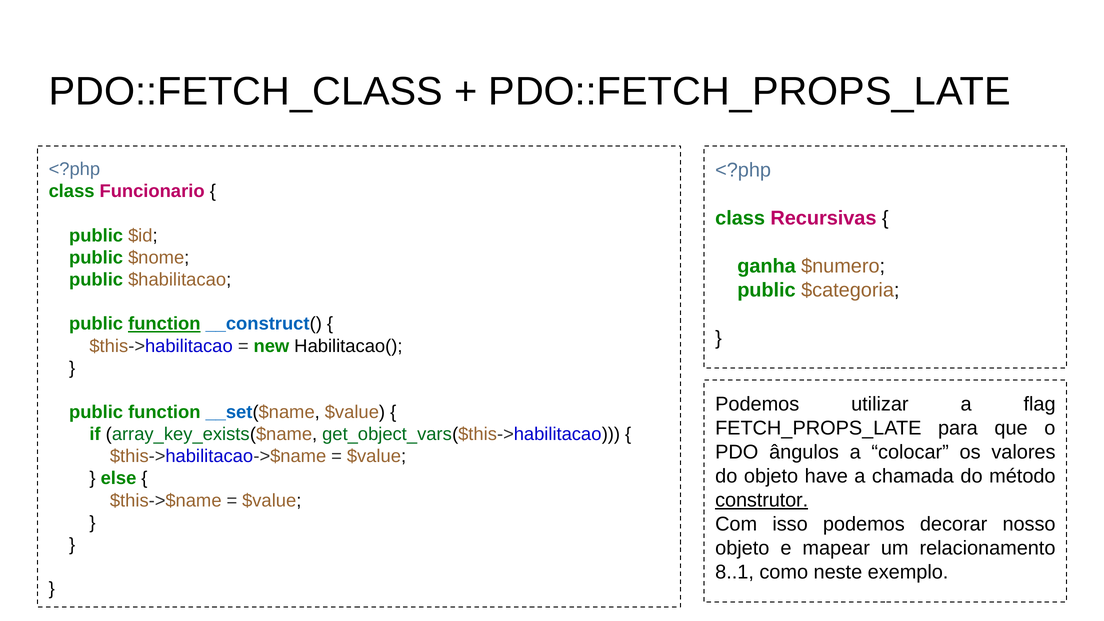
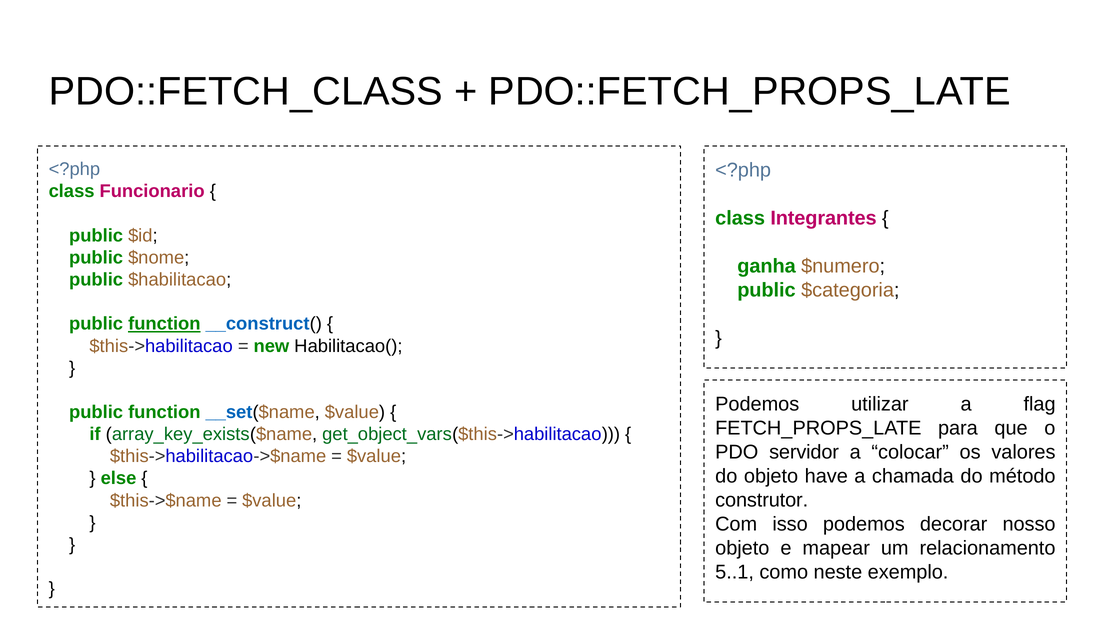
Recursivas: Recursivas -> Integrantes
ângulos: ângulos -> servidor
construtor underline: present -> none
8..1: 8..1 -> 5..1
